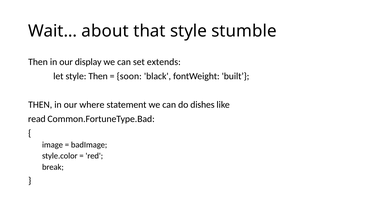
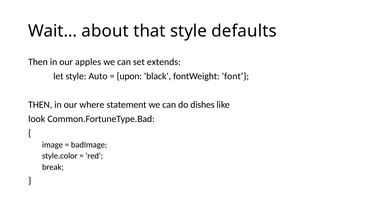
stumble: stumble -> defaults
display: display -> apples
style Then: Then -> Auto
soon: soon -> upon
built: built -> font
read: read -> look
